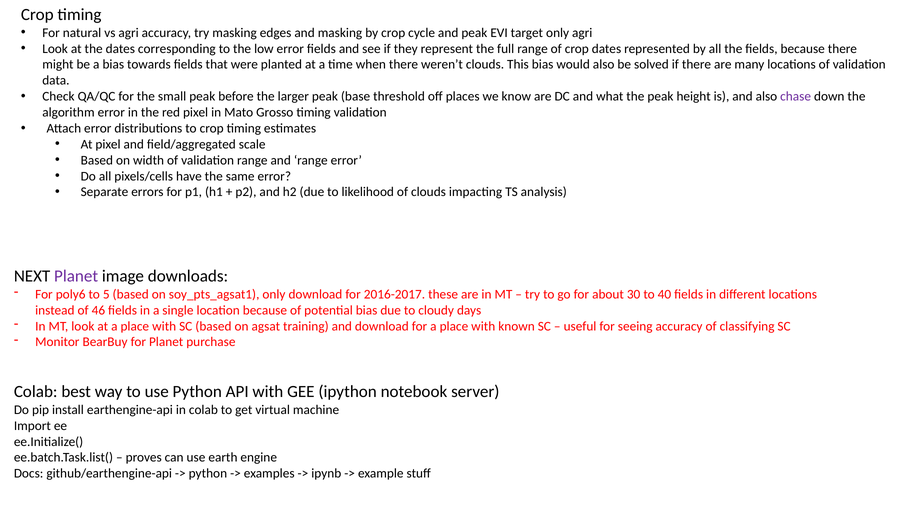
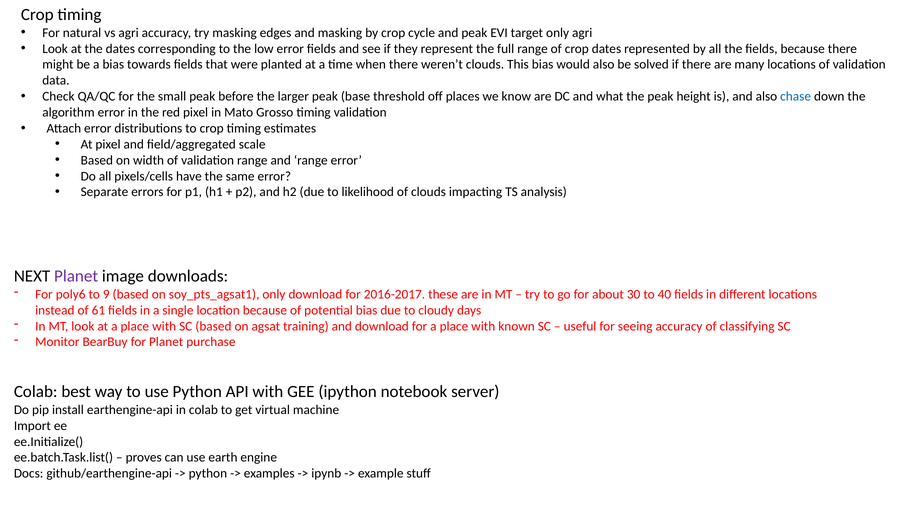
chase colour: purple -> blue
5: 5 -> 9
46: 46 -> 61
